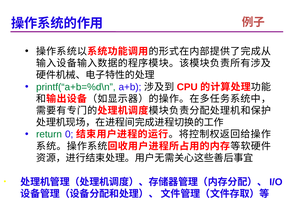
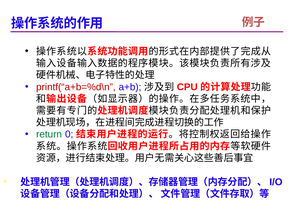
printf(“a+b=%d\n colour: green -> red
